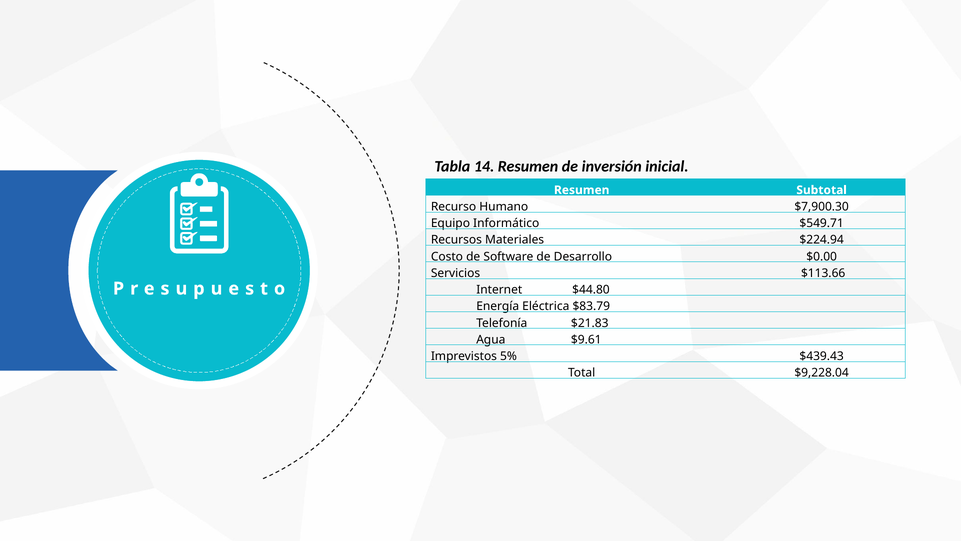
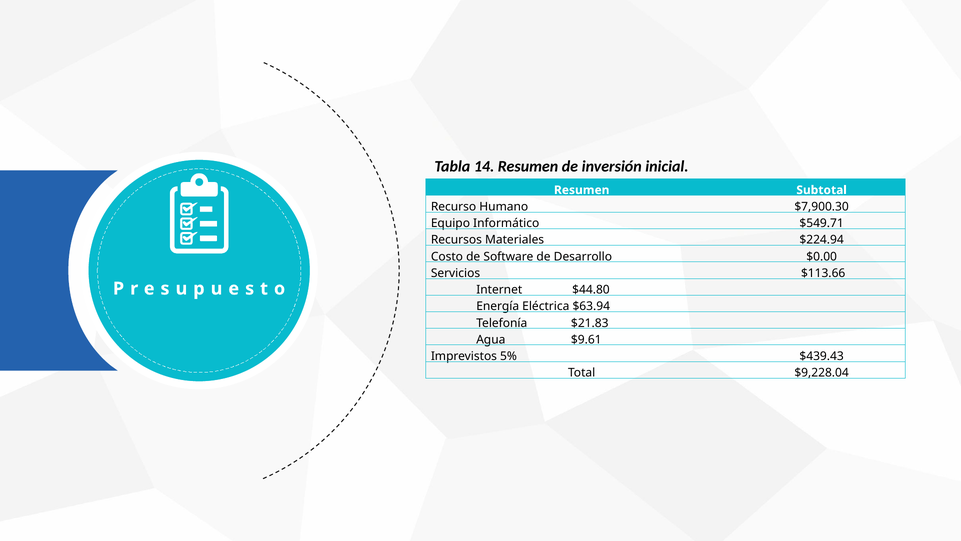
$83.79: $83.79 -> $63.94
